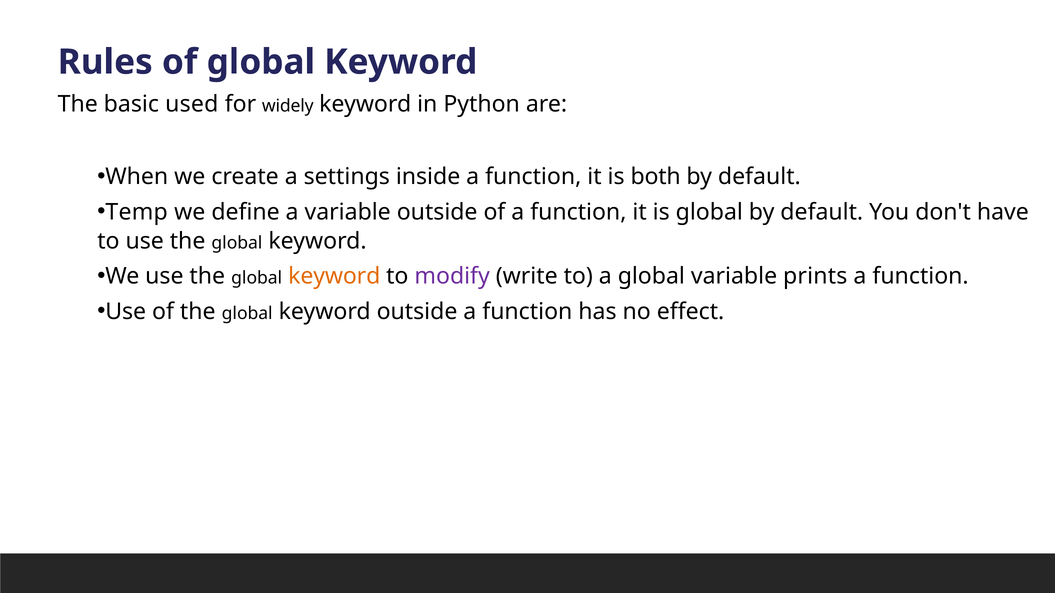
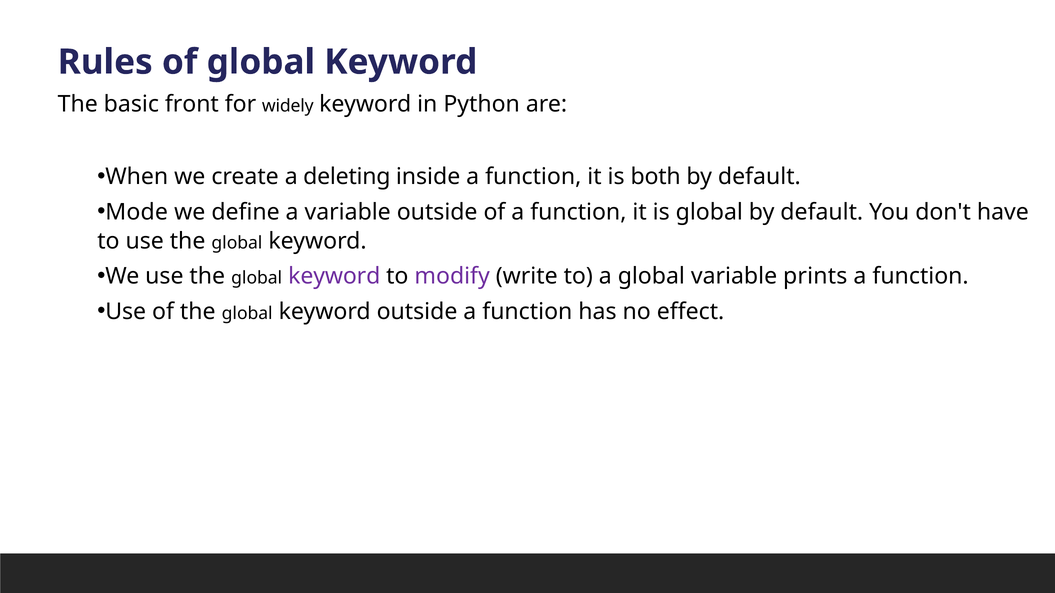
used: used -> front
settings: settings -> deleting
Temp: Temp -> Mode
keyword at (334, 276) colour: orange -> purple
